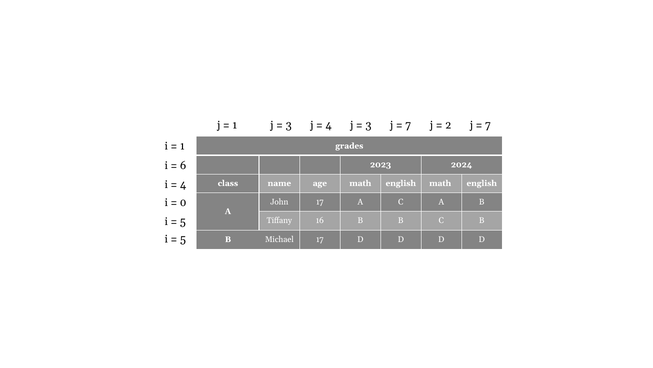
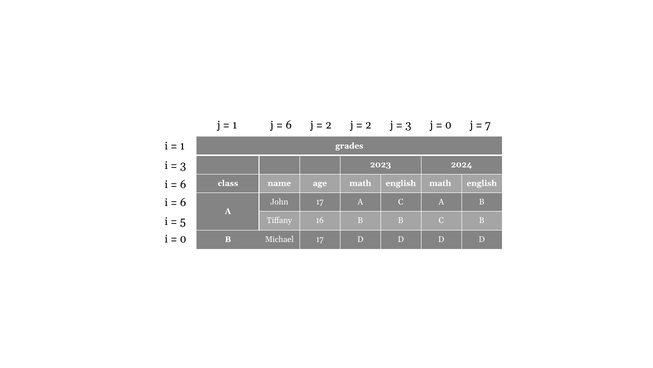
3 at (289, 125): 3 -> 6
4 at (329, 125): 4 -> 2
3 at (368, 125): 3 -> 2
7 at (408, 125): 7 -> 3
2 at (448, 125): 2 -> 0
6 at (183, 165): 6 -> 3
4 at (183, 184): 4 -> 6
0 at (183, 202): 0 -> 6
5 at (183, 239): 5 -> 0
